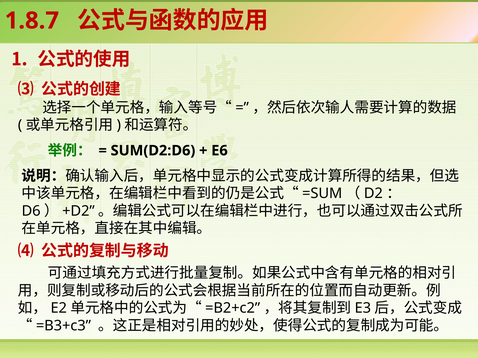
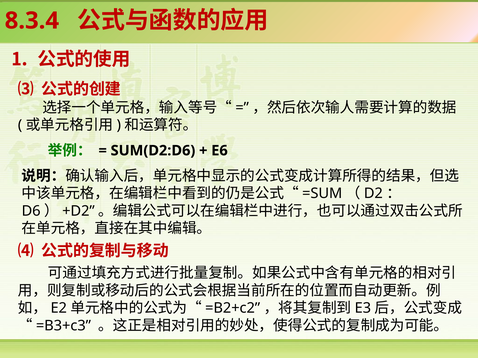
1.8.7: 1.8.7 -> 8.3.4
